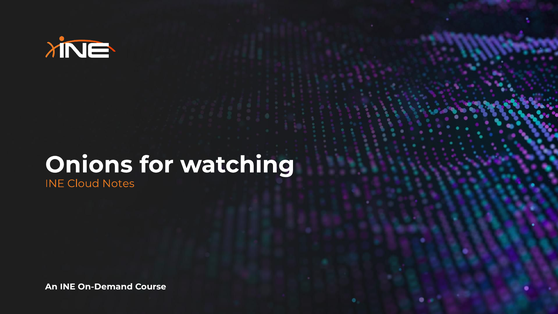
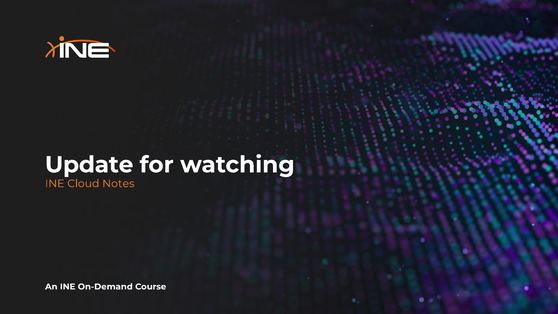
Onions: Onions -> Update
